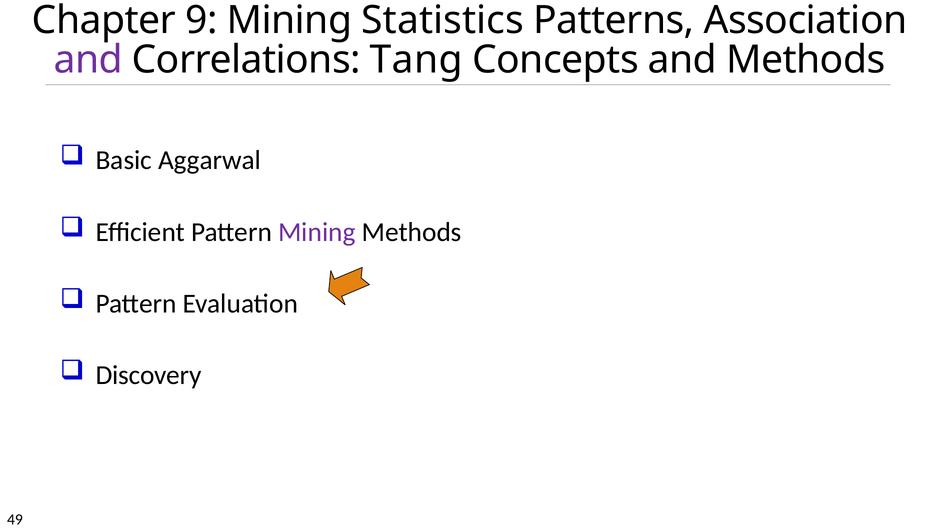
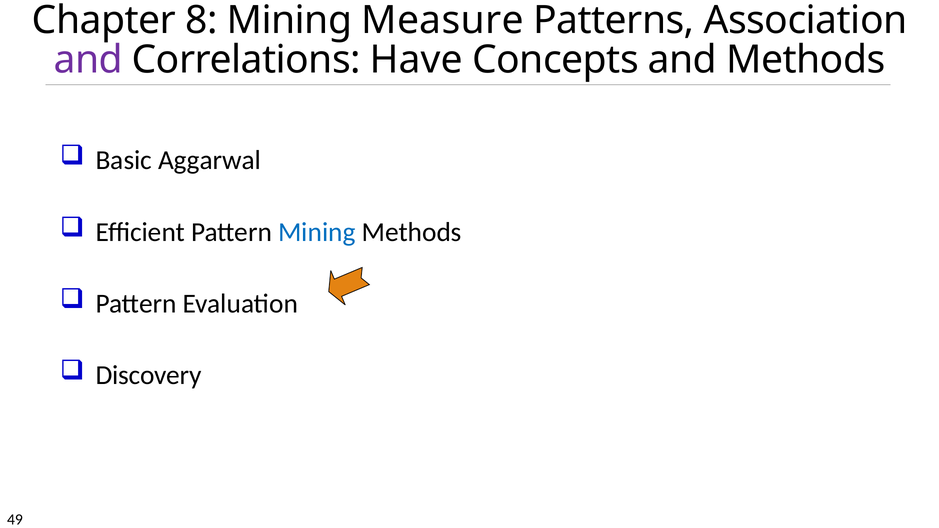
9: 9 -> 8
Statistics: Statistics -> Measure
Tang: Tang -> Have
Mining at (317, 232) colour: purple -> blue
